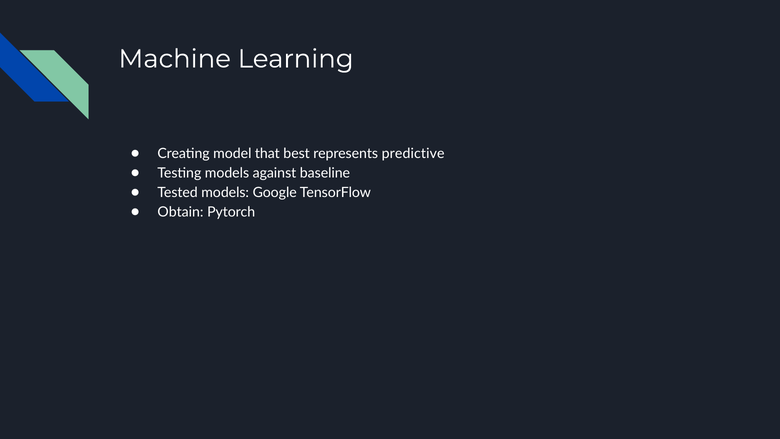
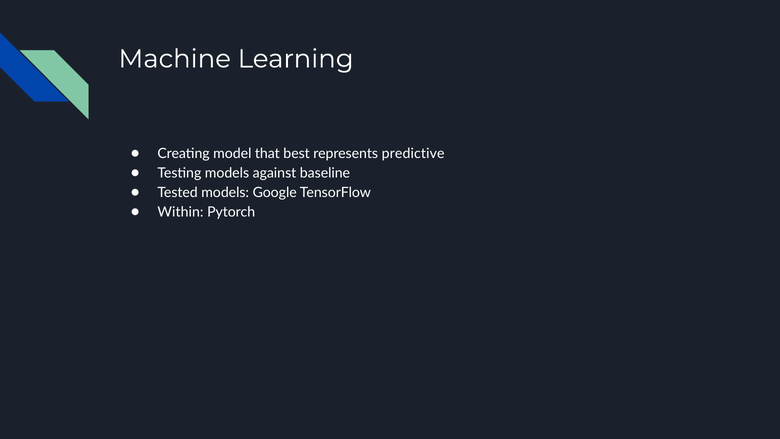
Obtain: Obtain -> Within
